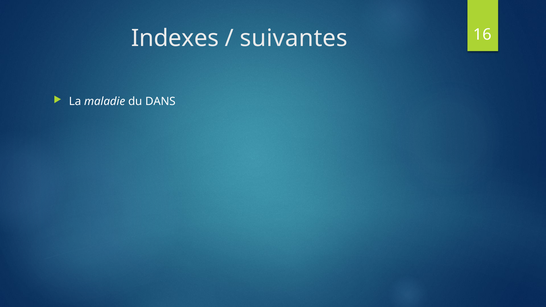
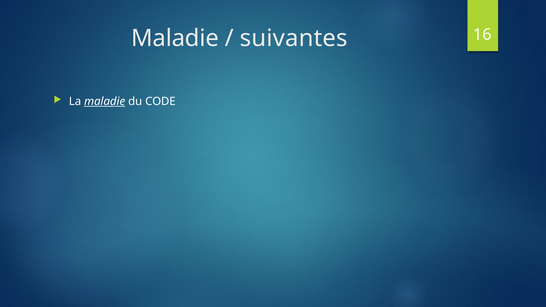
Indexes at (175, 38): Indexes -> Maladie
maladie at (105, 102) underline: none -> present
DANS: DANS -> CODE
